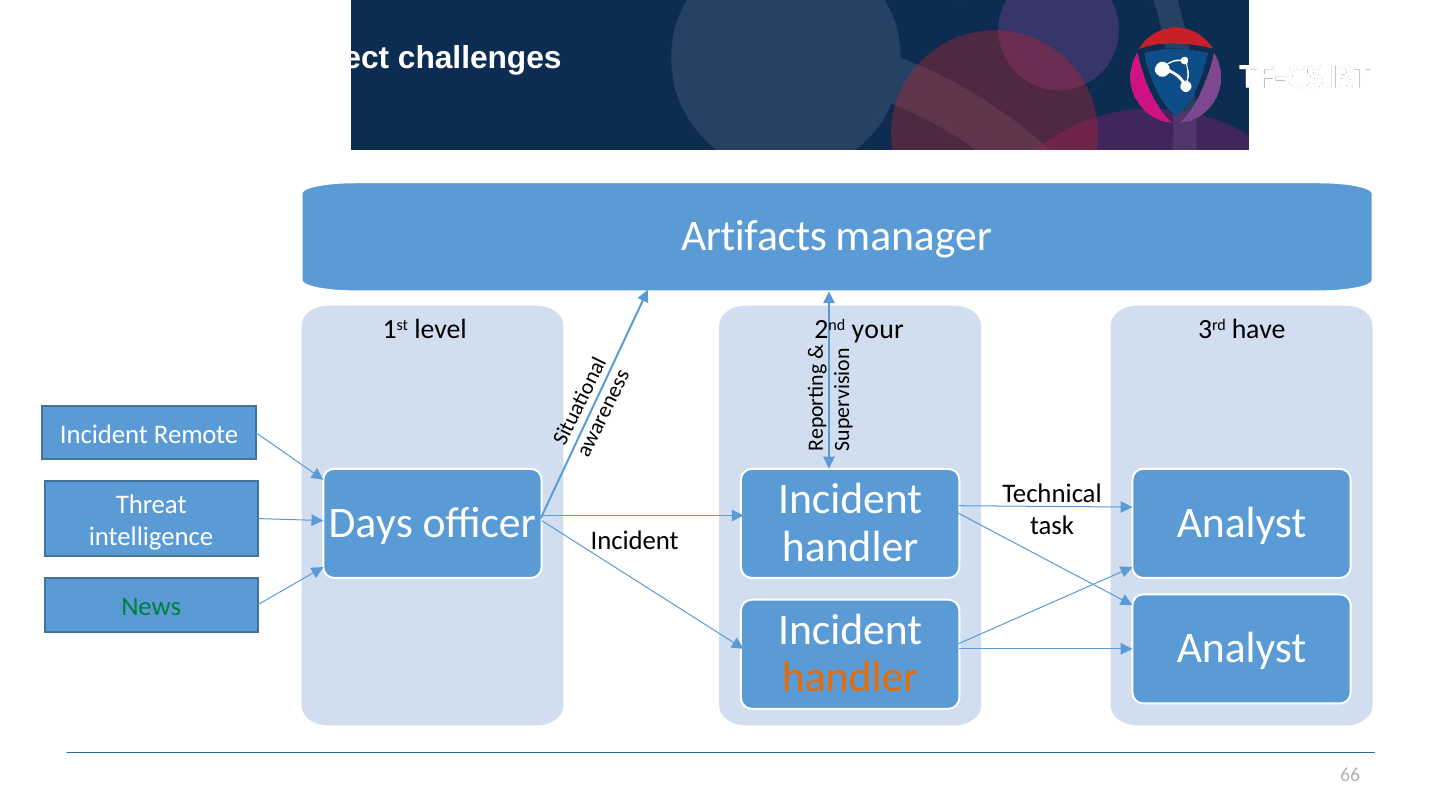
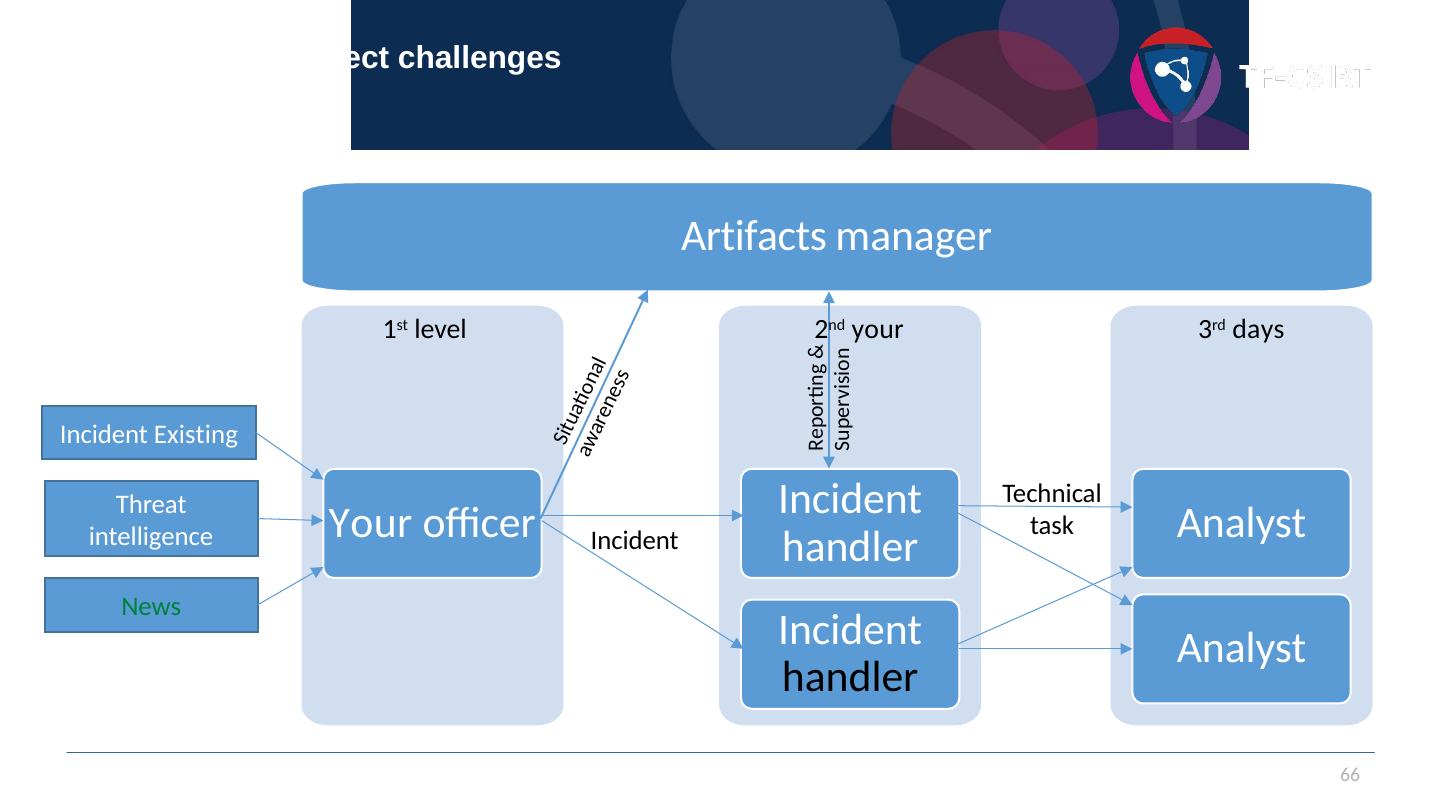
have: have -> days
Remote: Remote -> Existing
Days at (371, 523): Days -> Your
handler at (850, 678) colour: orange -> black
